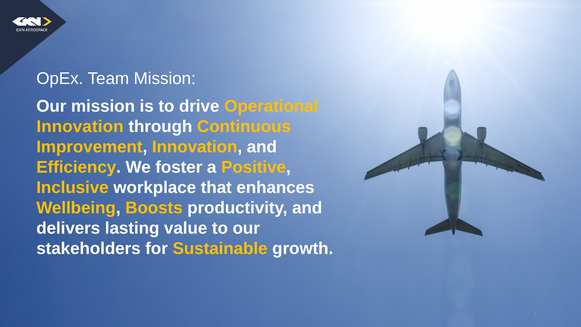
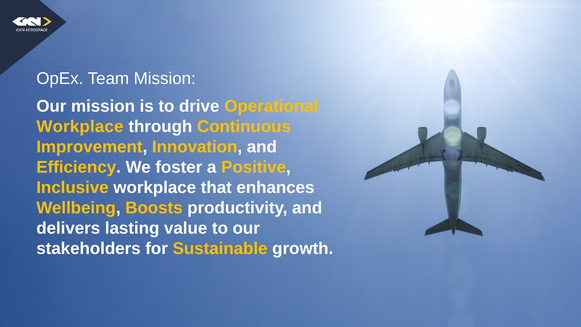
Innovation at (80, 126): Innovation -> Workplace
